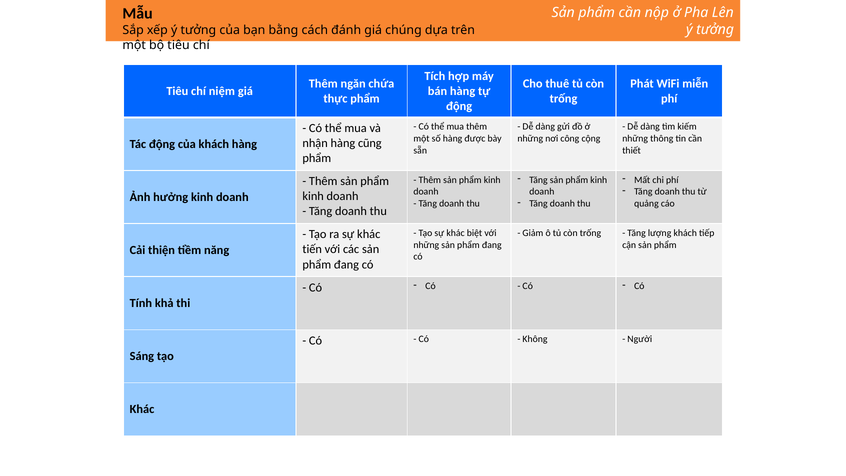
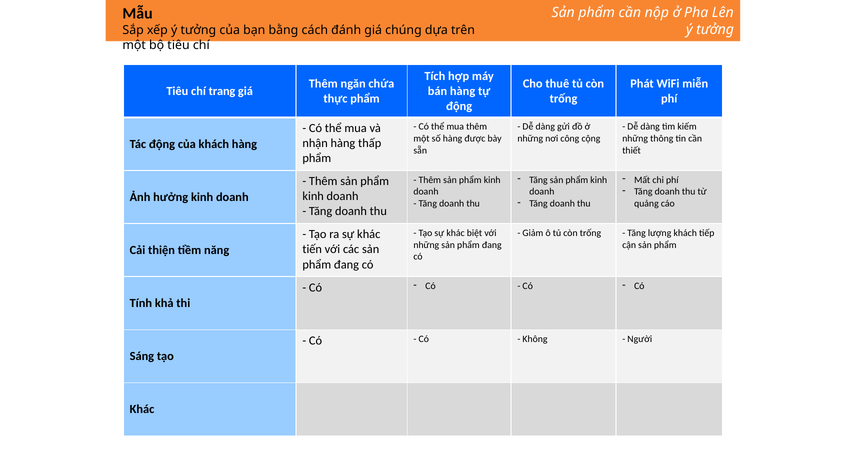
niệm: niệm -> trang
cũng: cũng -> thấp
